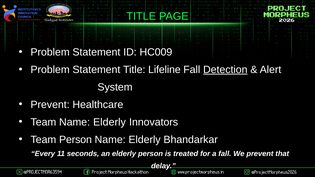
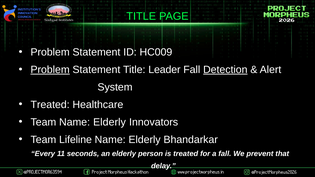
Problem at (50, 70) underline: none -> present
Lifeline: Lifeline -> Leader
Prevent at (50, 105): Prevent -> Treated
Team Person: Person -> Lifeline
